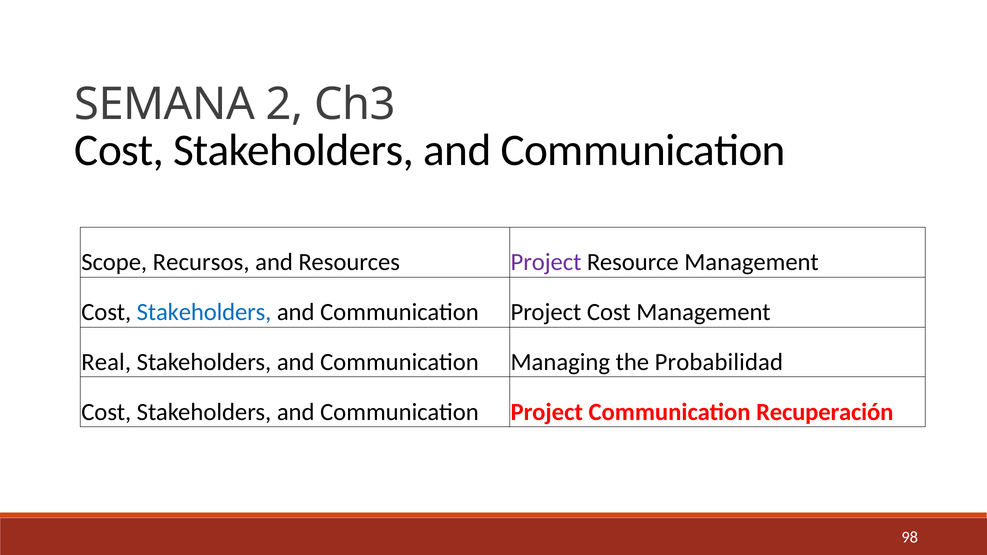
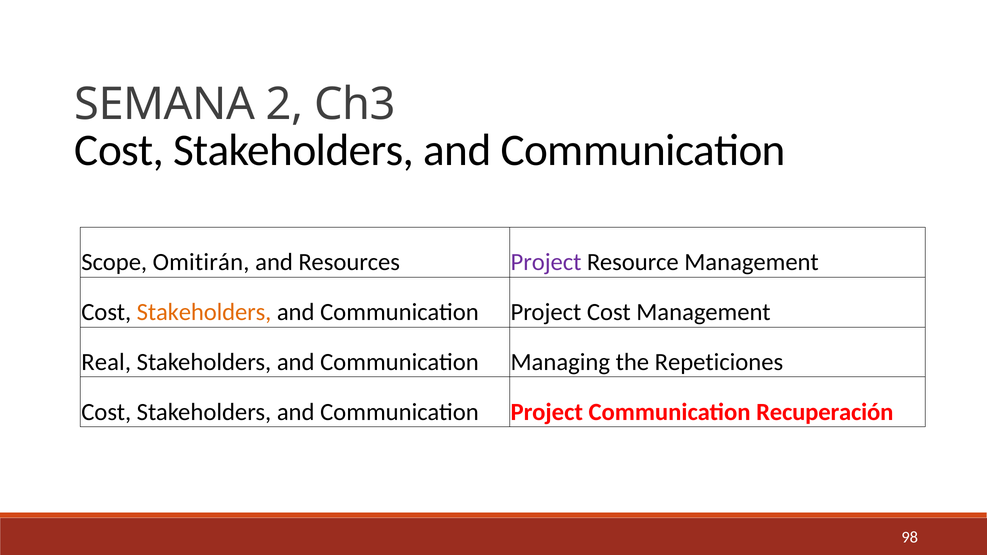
Recursos: Recursos -> Omitirán
Stakeholders at (204, 312) colour: blue -> orange
Probabilidad: Probabilidad -> Repeticiones
